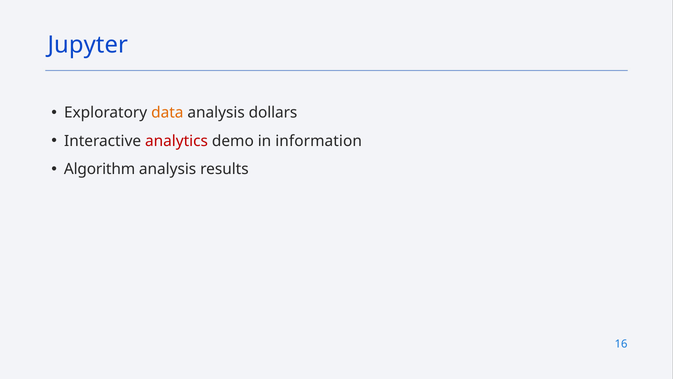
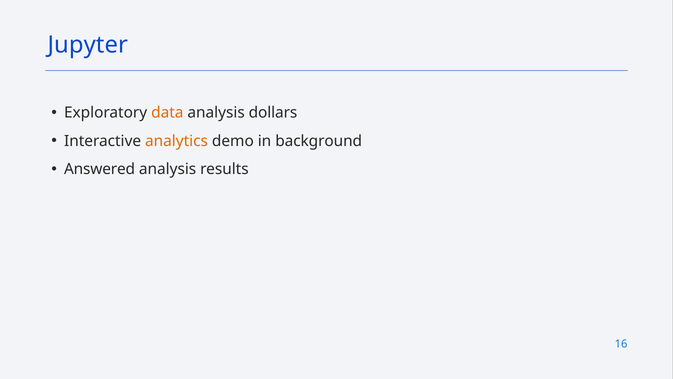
analytics colour: red -> orange
information: information -> background
Algorithm: Algorithm -> Answered
